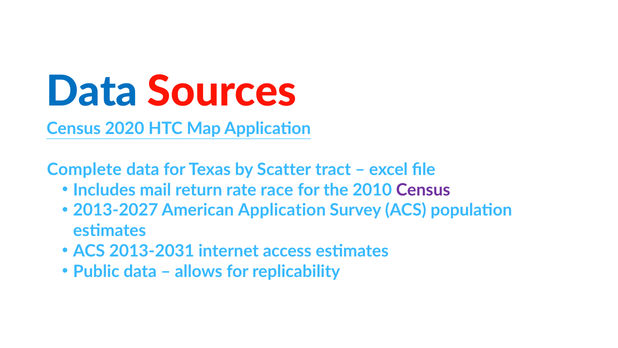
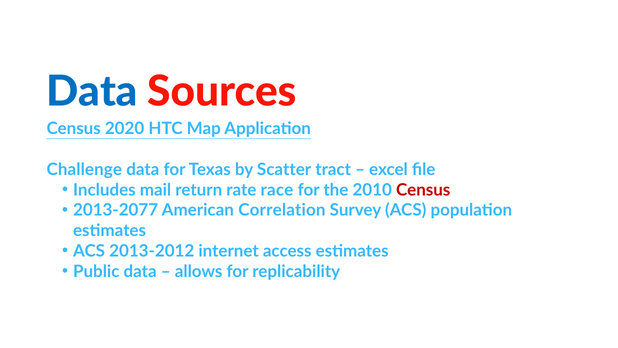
Complete: Complete -> Challenge
Census at (423, 190) colour: purple -> red
2013-2027: 2013-2027 -> 2013-2077
American Application: Application -> Correlation
2013-2031: 2013-2031 -> 2013-2012
